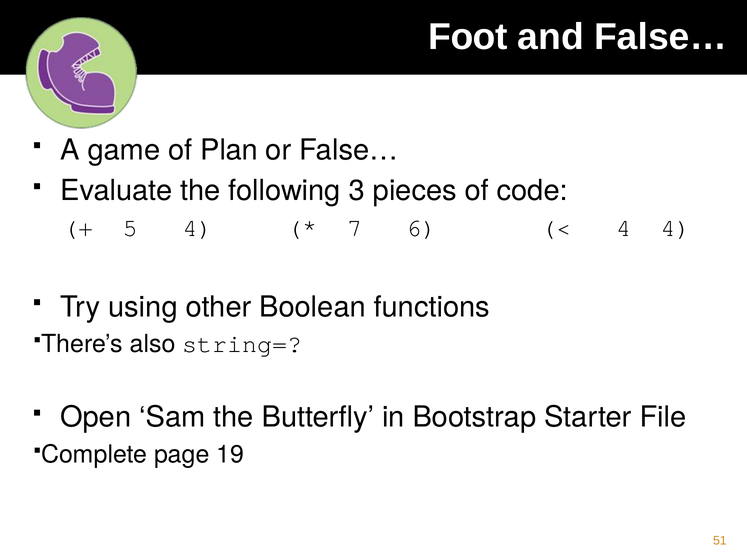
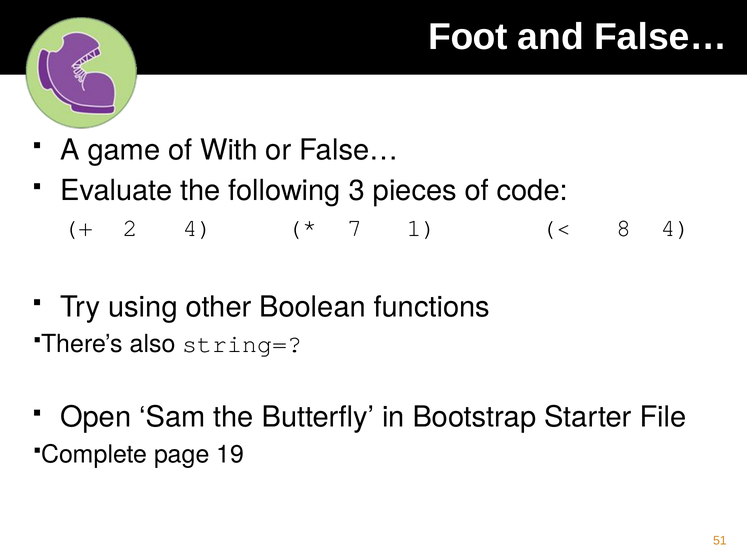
Plan: Plan -> With
5: 5 -> 2
6: 6 -> 1
4 at (623, 228): 4 -> 8
